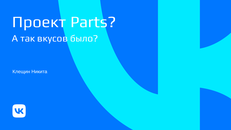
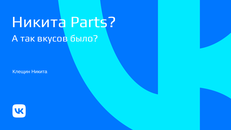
Проект at (39, 22): Проект -> Никита
